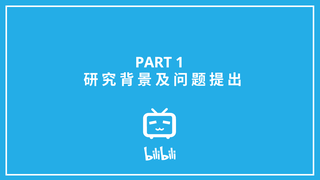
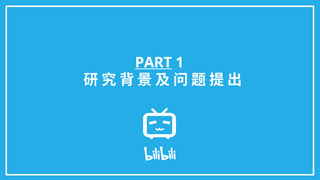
PART underline: none -> present
